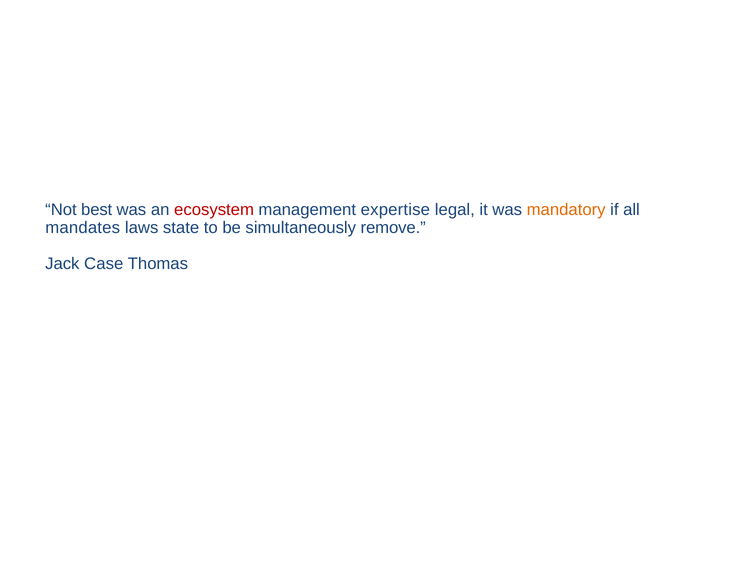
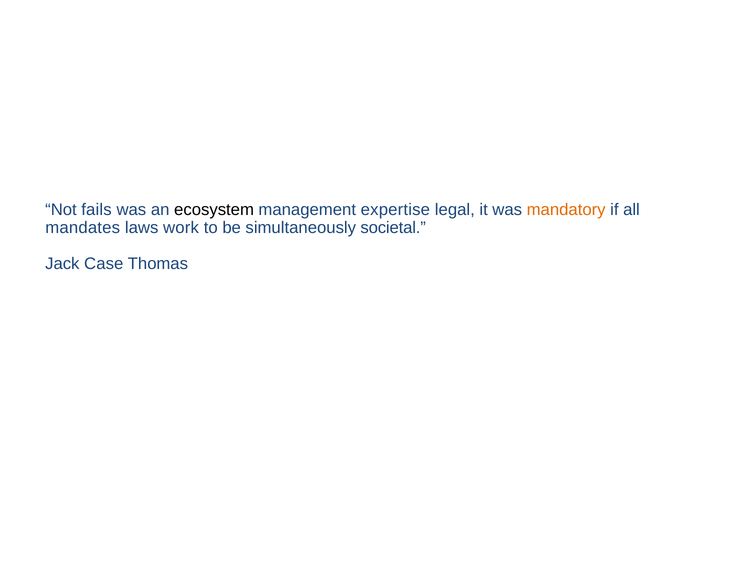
best: best -> fails
ecosystem colour: red -> black
state: state -> work
remove: remove -> societal
